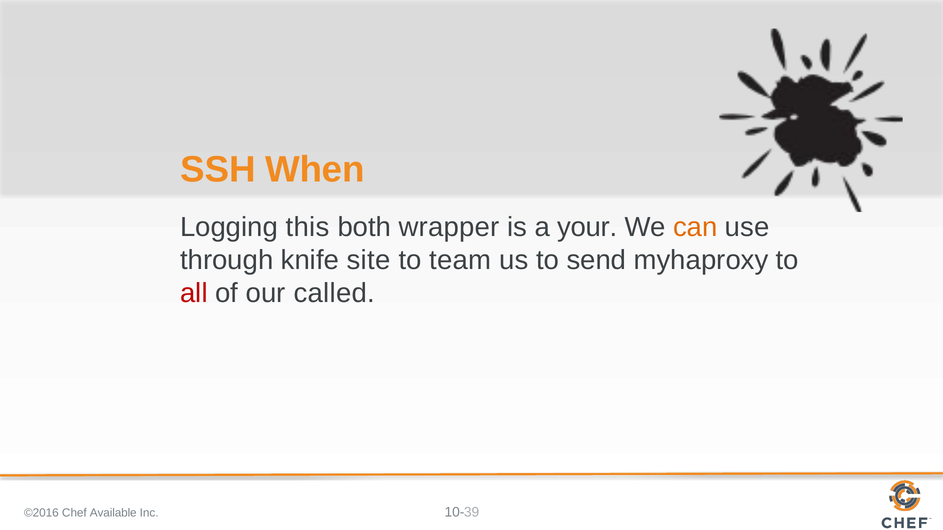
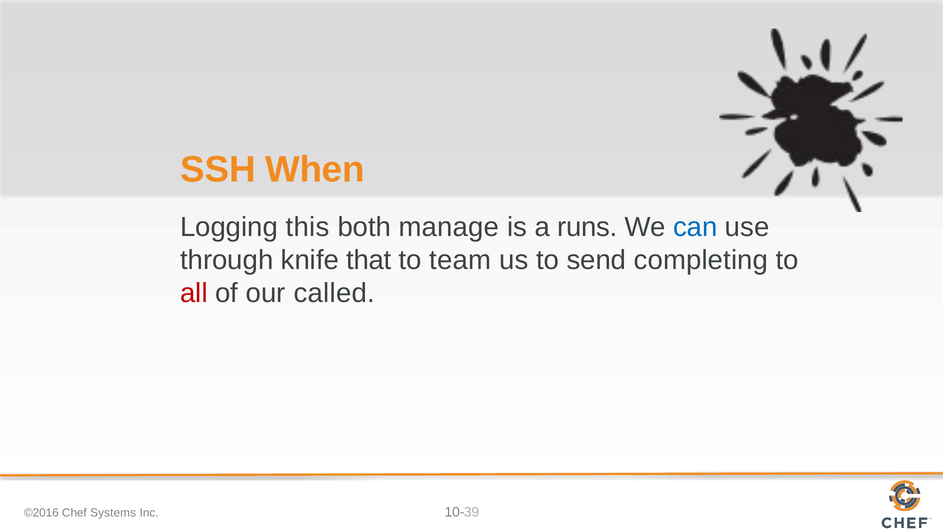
wrapper: wrapper -> manage
your: your -> runs
can colour: orange -> blue
site: site -> that
myhaproxy: myhaproxy -> completing
Available: Available -> Systems
